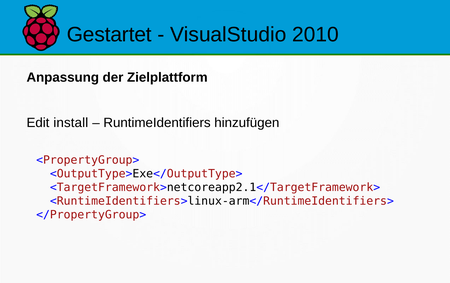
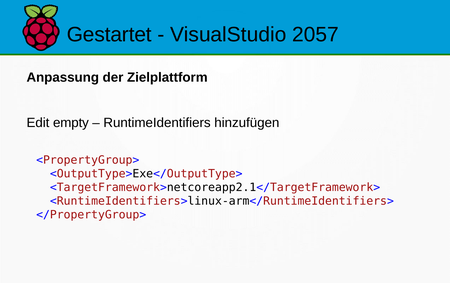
2010: 2010 -> 2057
install: install -> empty
